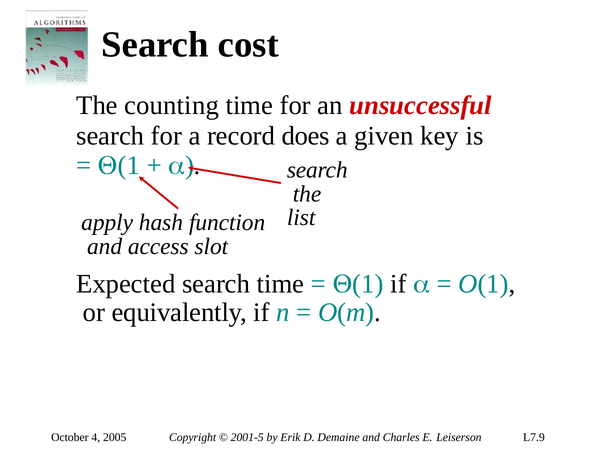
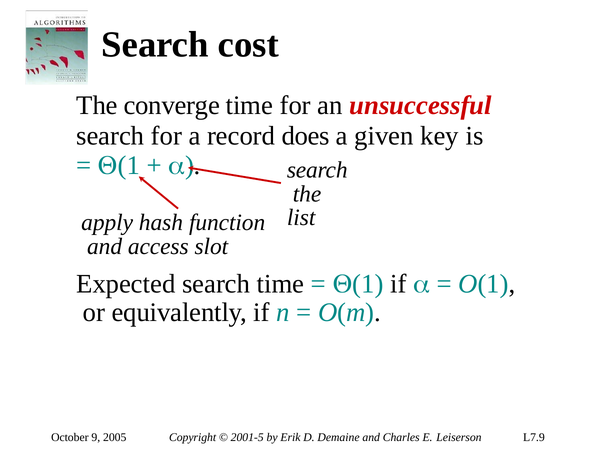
counting: counting -> converge
4: 4 -> 9
